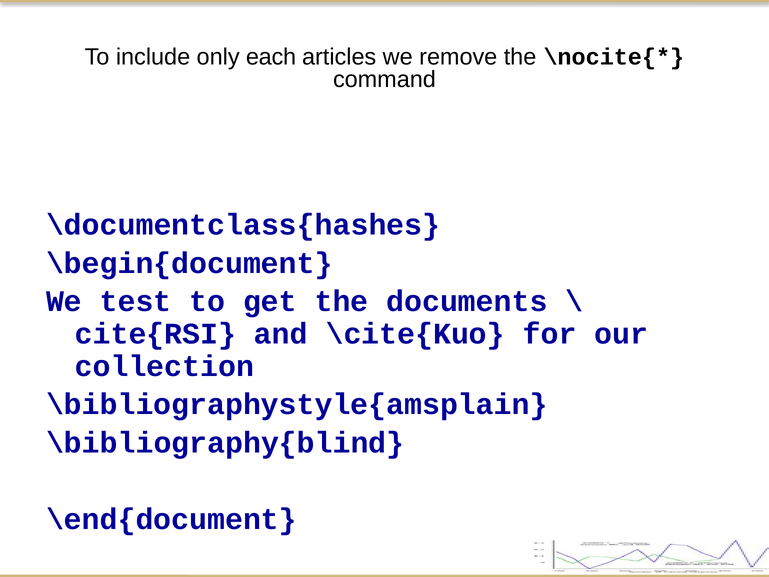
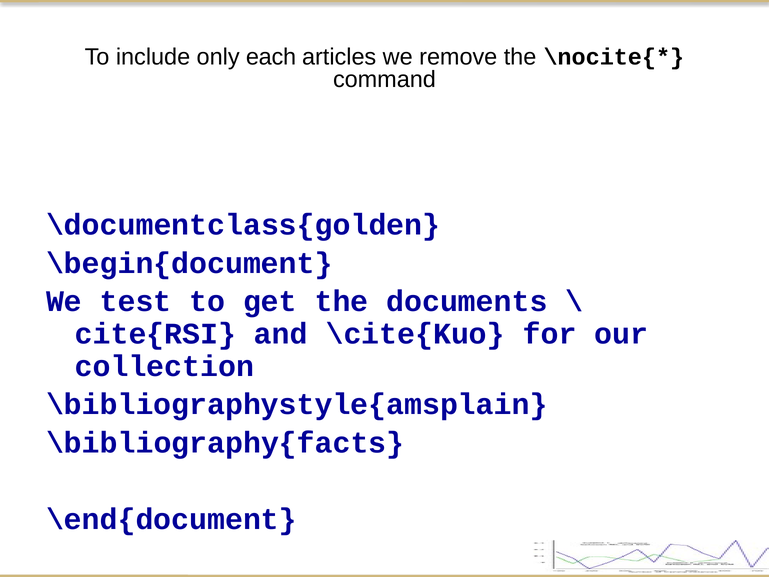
\documentclass{hashes: \documentclass{hashes -> \documentclass{golden
\bibliography{blind: \bibliography{blind -> \bibliography{facts
